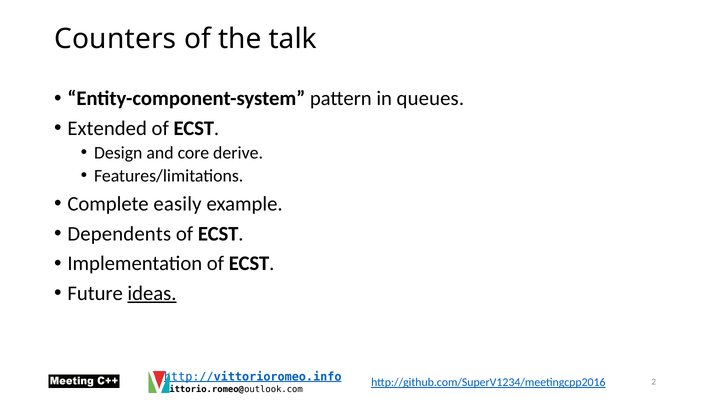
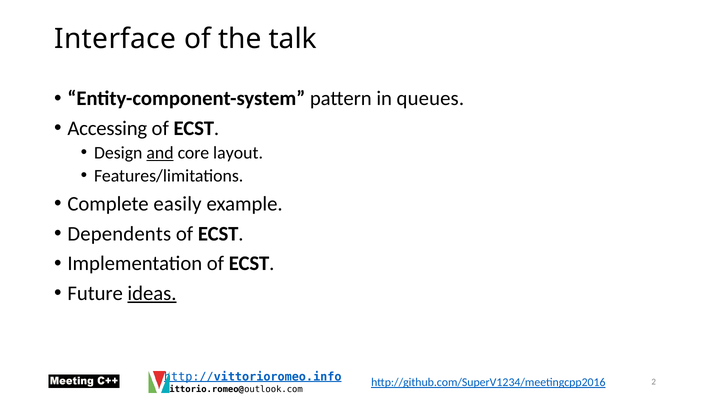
Counters: Counters -> Interface
Extended: Extended -> Accessing
and underline: none -> present
derive: derive -> layout
